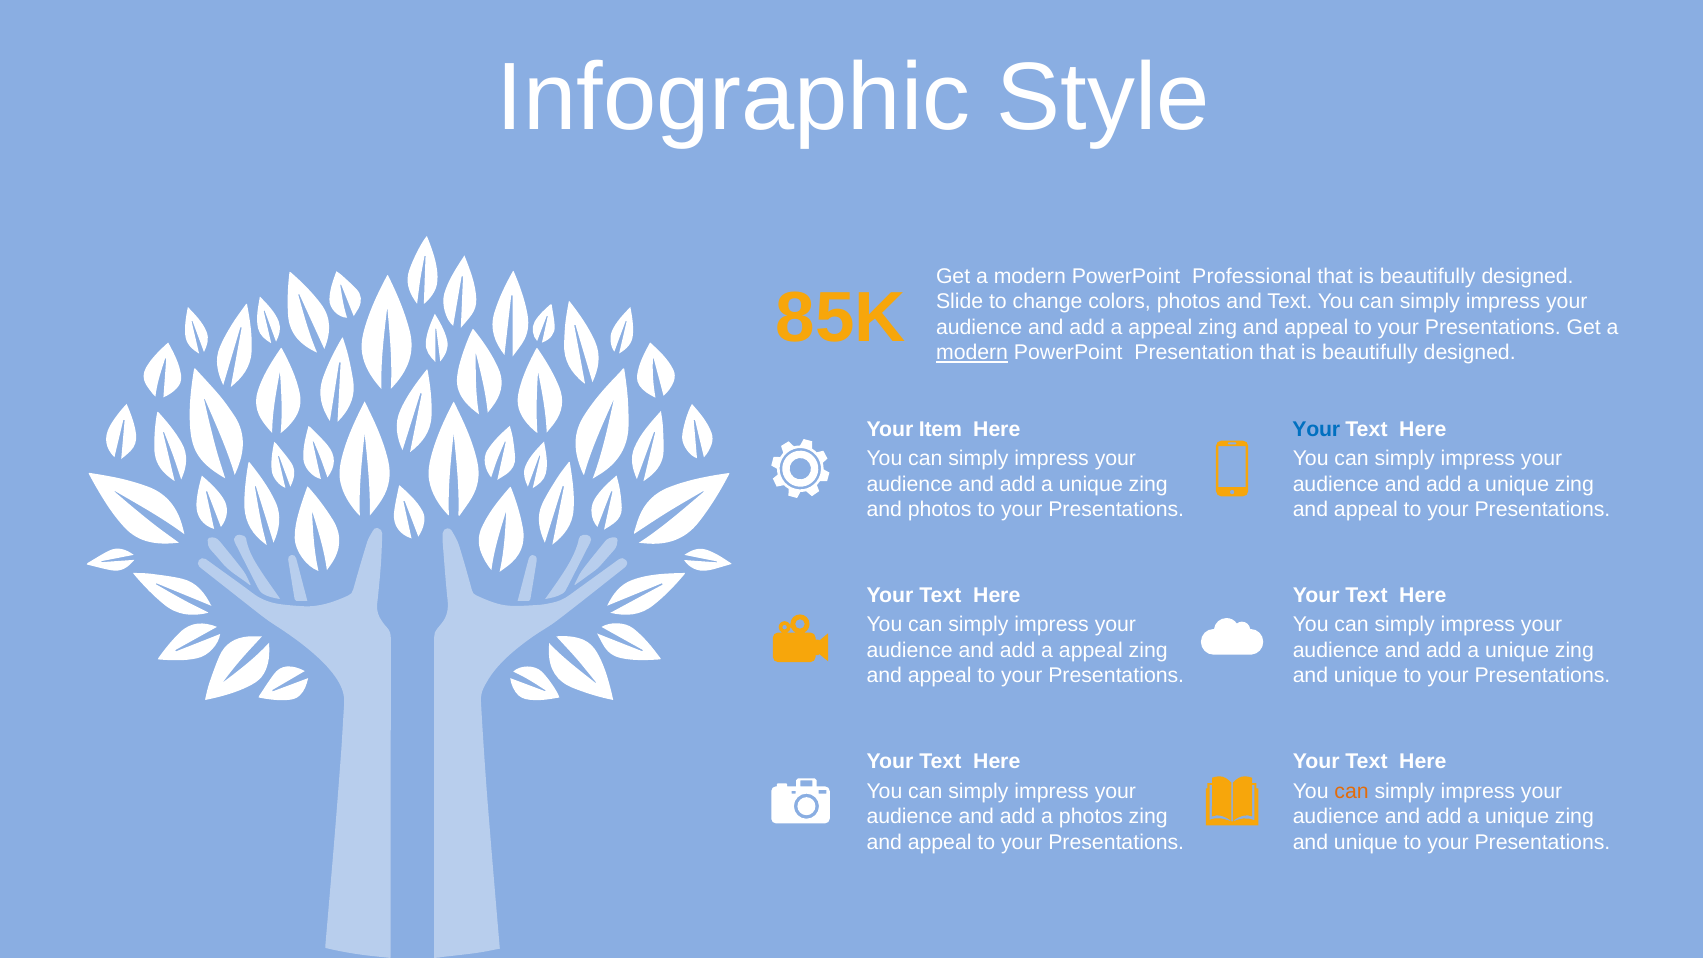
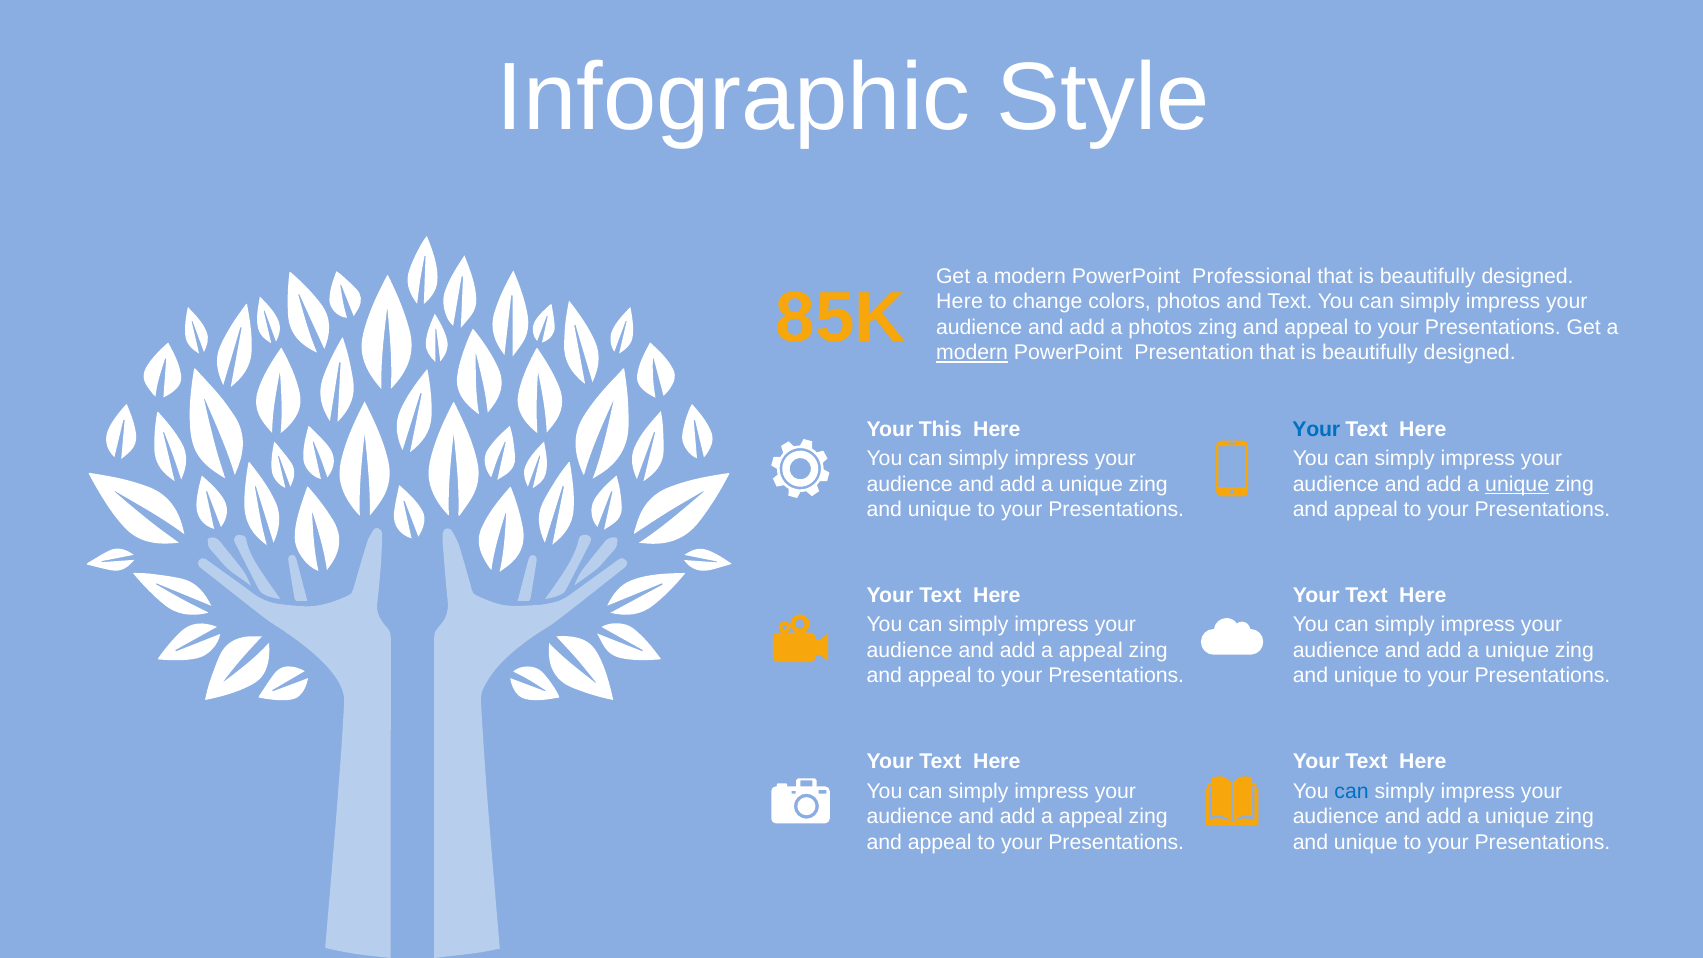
Slide at (960, 302): Slide -> Here
appeal at (1160, 327): appeal -> photos
Item: Item -> This
unique at (1517, 484) underline: none -> present
photos at (940, 510): photos -> unique
can at (1352, 791) colour: orange -> blue
photos at (1091, 817): photos -> appeal
